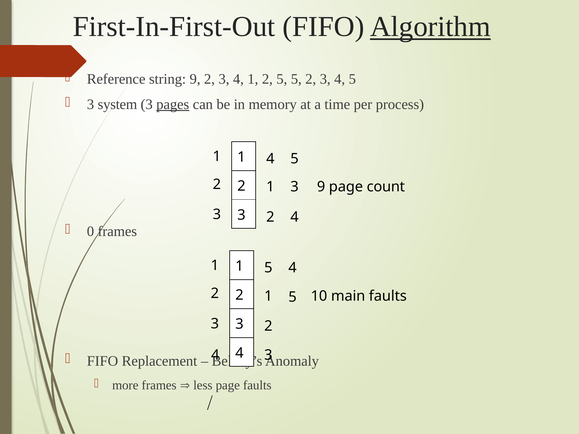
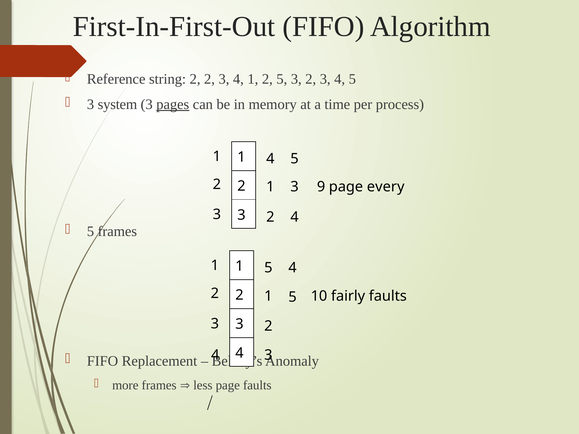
Algorithm underline: present -> none
string 9: 9 -> 2
5 at (296, 79): 5 -> 3
count: count -> every
0 at (90, 231): 0 -> 5
main: main -> fairly
